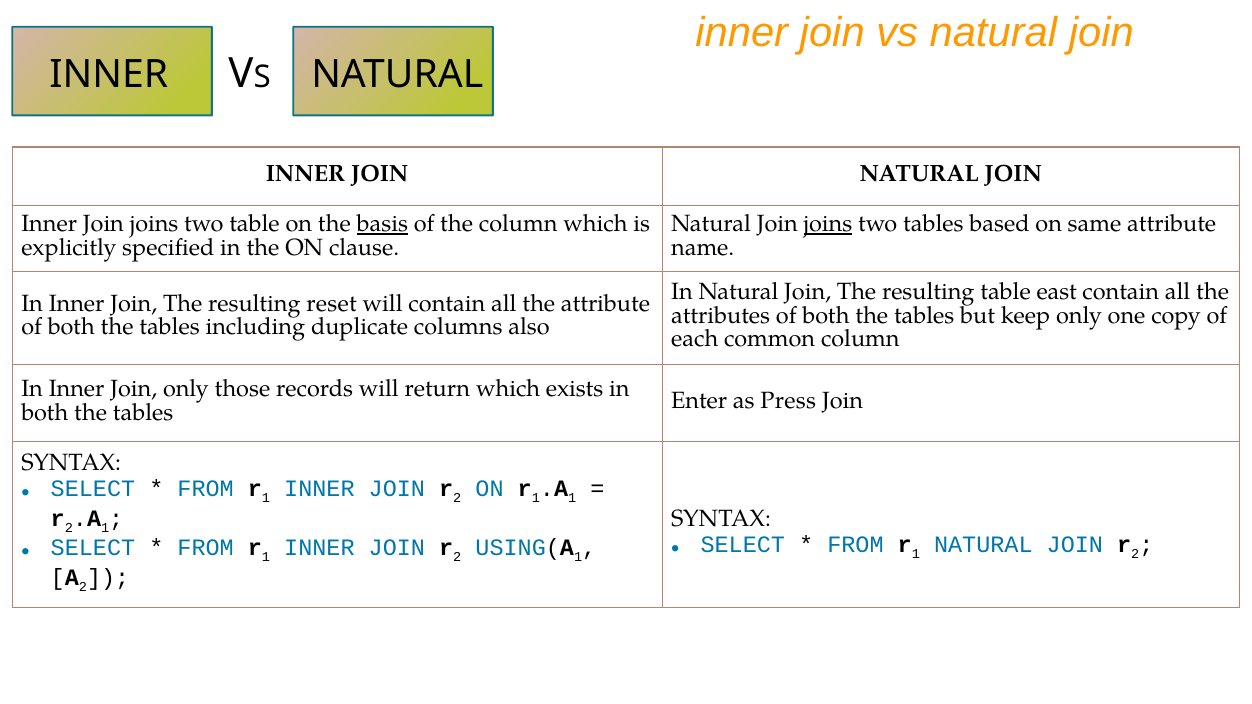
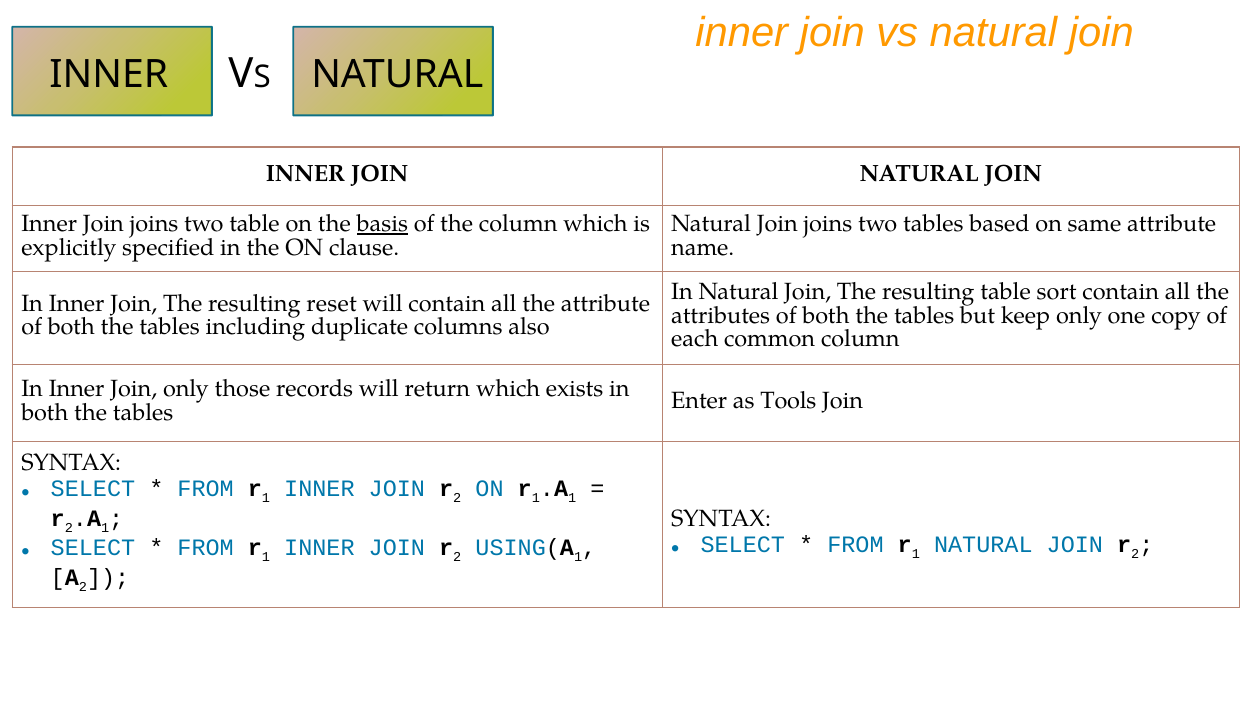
joins at (828, 224) underline: present -> none
east: east -> sort
Press: Press -> Tools
